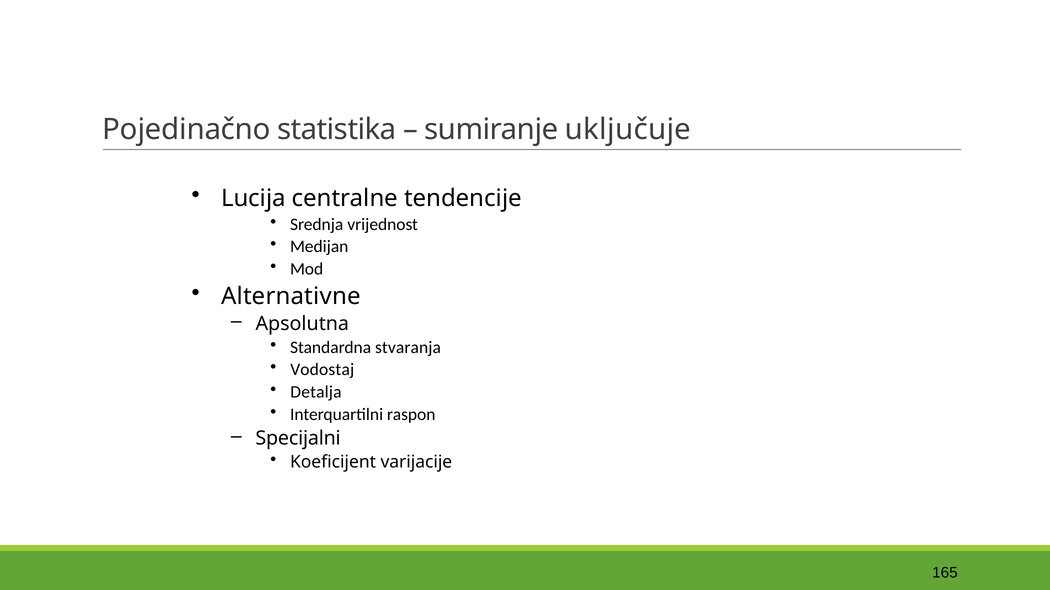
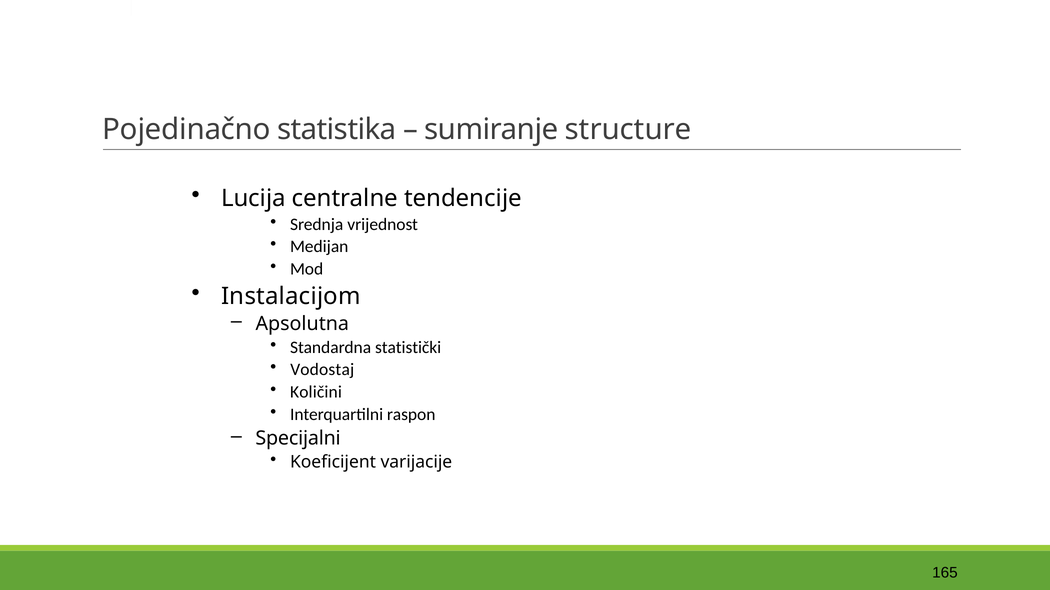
uključuje: uključuje -> structure
Alternativne: Alternativne -> Instalacijom
stvaranja: stvaranja -> statistički
Detalja: Detalja -> Količini
